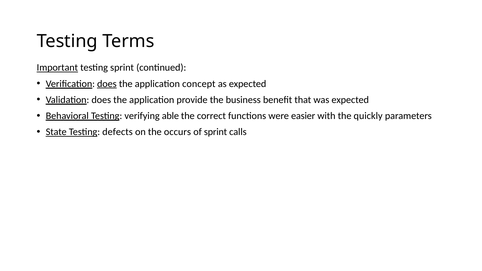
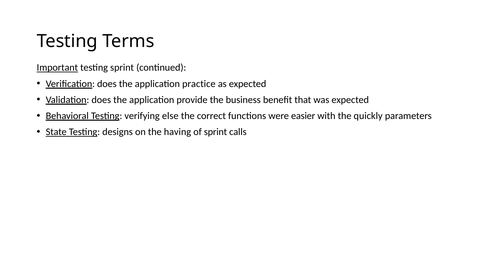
does at (107, 84) underline: present -> none
concept: concept -> practice
able: able -> else
defects: defects -> designs
occurs: occurs -> having
